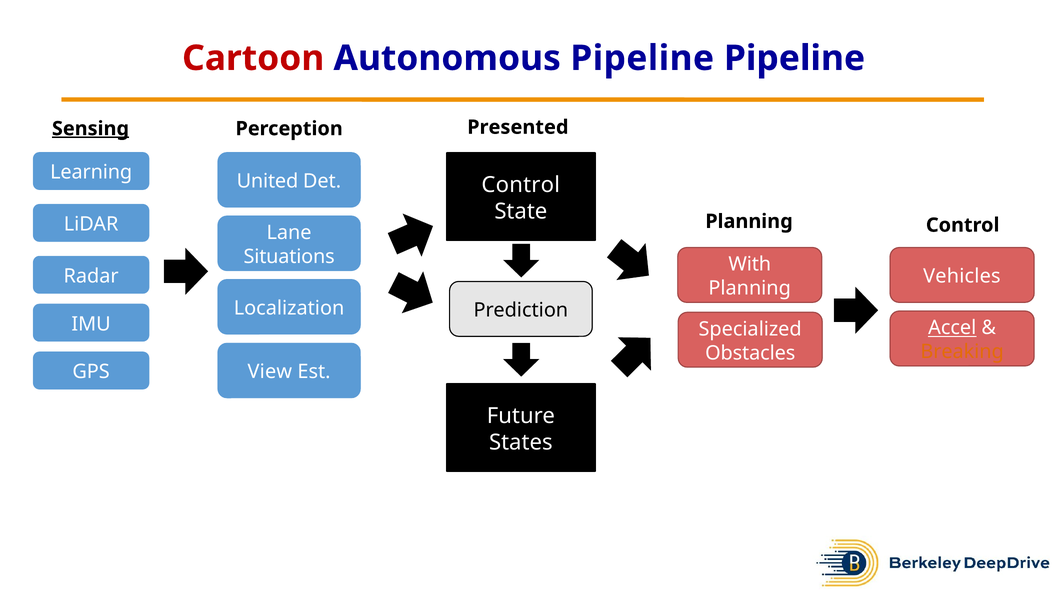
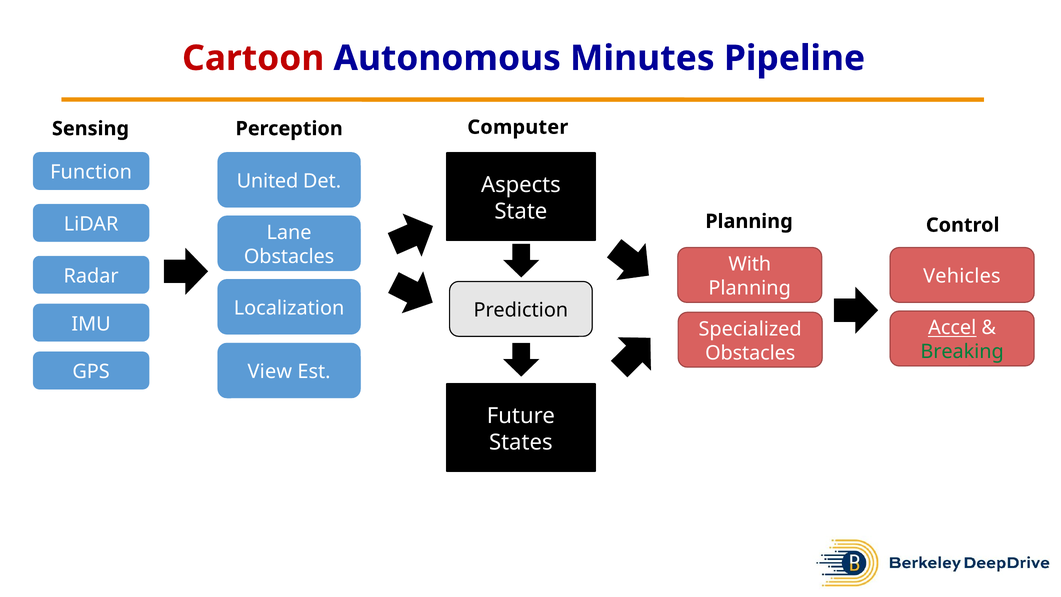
Autonomous Pipeline: Pipeline -> Minutes
Presented: Presented -> Computer
Sensing underline: present -> none
Learning: Learning -> Function
Control at (521, 185): Control -> Aspects
Situations at (289, 257): Situations -> Obstacles
Breaking colour: orange -> green
